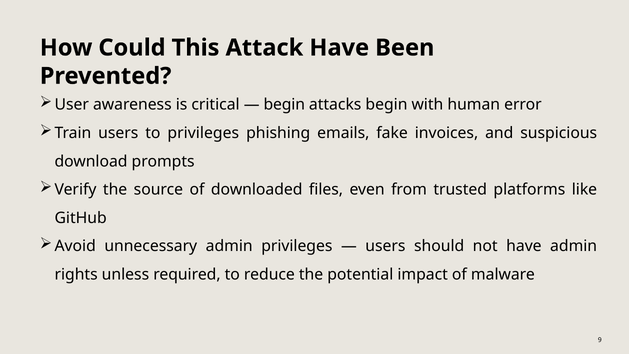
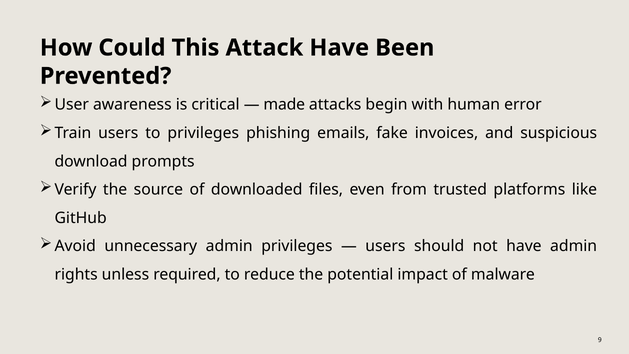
begin at (284, 105): begin -> made
